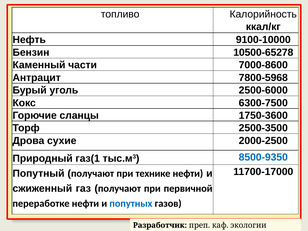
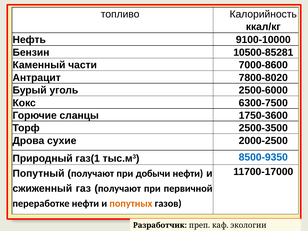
10500-65278: 10500-65278 -> 10500-85281
7800-5968: 7800-5968 -> 7800-8020
технике: технике -> добычи
попутных colour: blue -> orange
